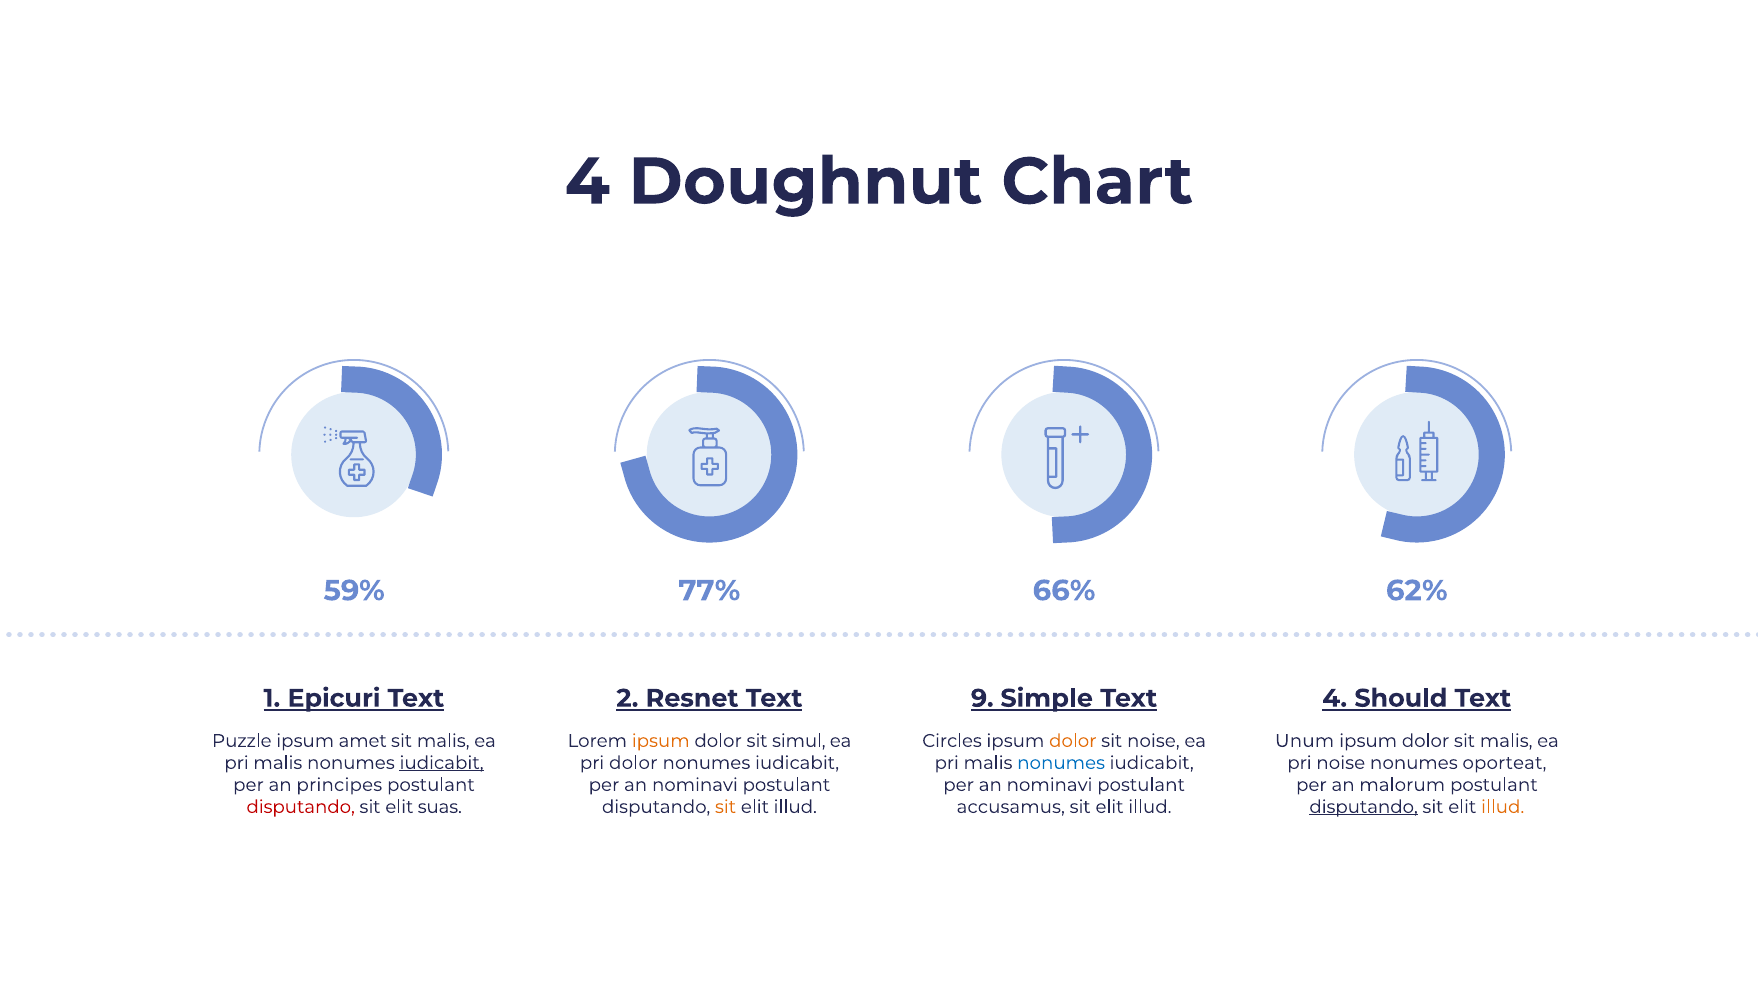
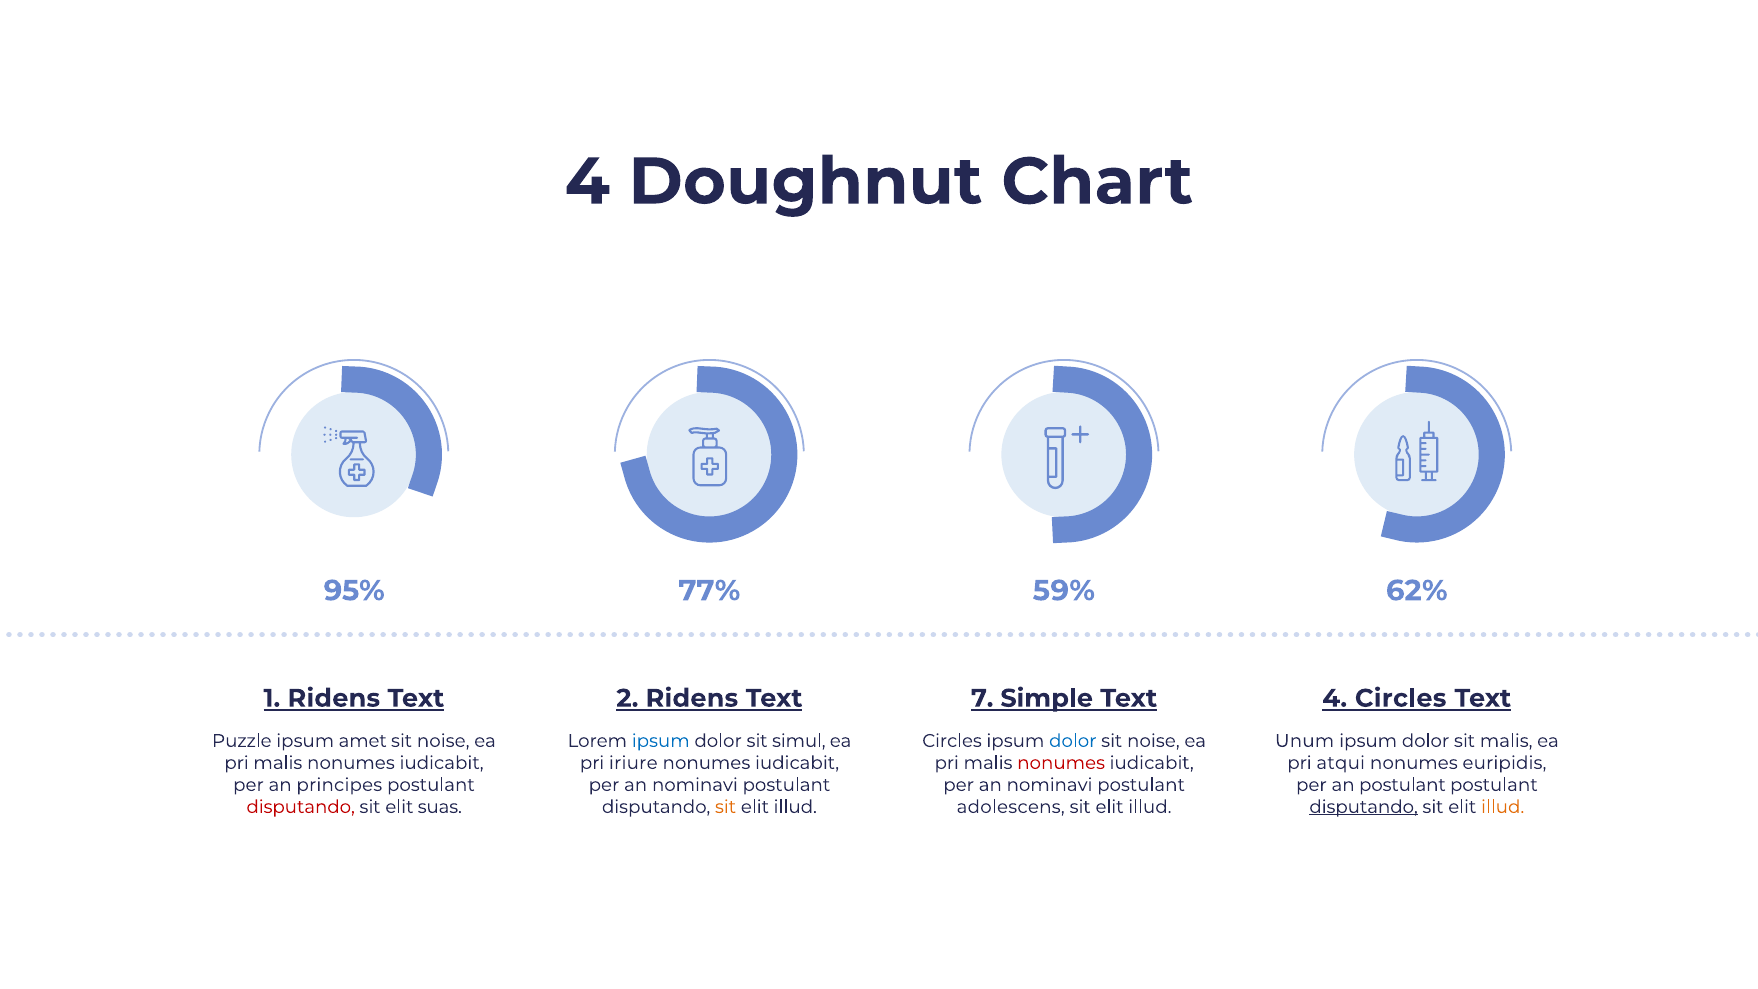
59%: 59% -> 95%
66%: 66% -> 59%
1 Epicuri: Epicuri -> Ridens
2 Resnet: Resnet -> Ridens
9: 9 -> 7
4 Should: Should -> Circles
malis at (443, 741): malis -> noise
ipsum at (661, 741) colour: orange -> blue
dolor at (1073, 741) colour: orange -> blue
iudicabit at (442, 763) underline: present -> none
pri dolor: dolor -> iriure
nonumes at (1061, 763) colour: blue -> red
pri noise: noise -> atqui
oporteat: oporteat -> euripidis
an malorum: malorum -> postulant
accusamus: accusamus -> adolescens
